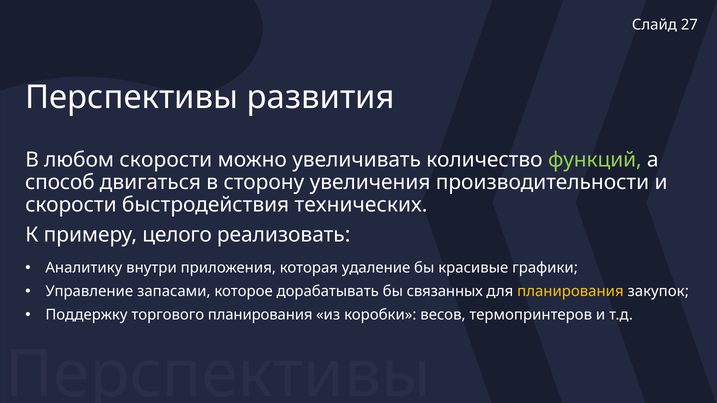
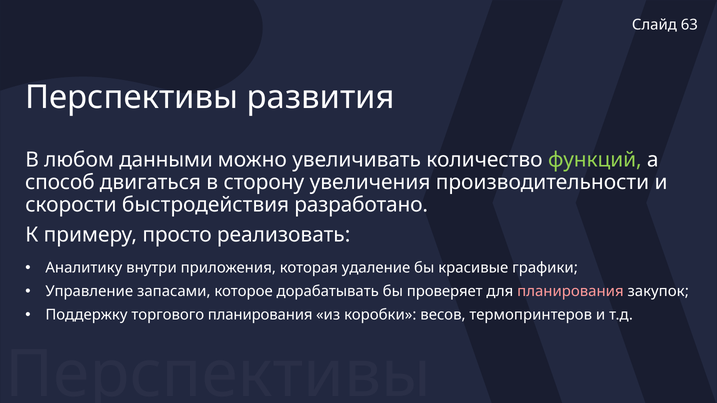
27: 27 -> 63
любом скорости: скорости -> данными
технических: технических -> разработано
целого: целого -> просто
связанных: связанных -> проверяет
планирования at (570, 292) colour: yellow -> pink
